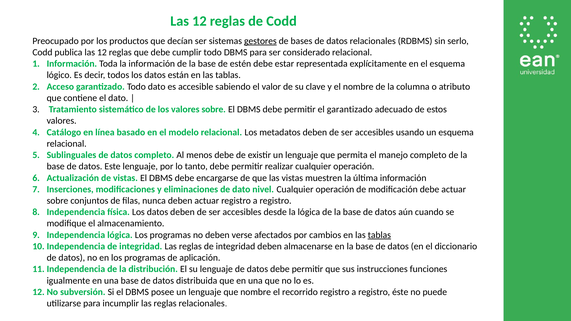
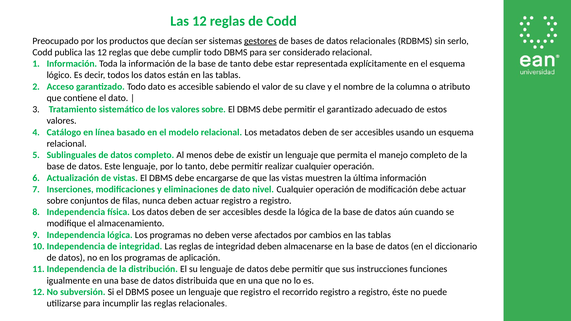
de estén: estén -> tanto
tablas at (379, 235) underline: present -> none
que nombre: nombre -> registro
